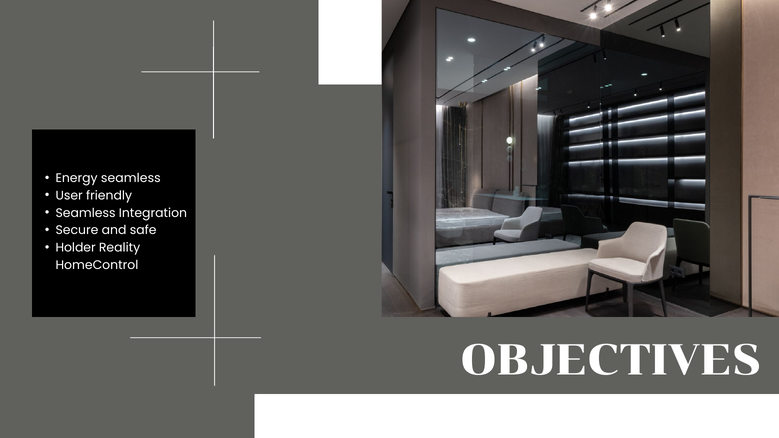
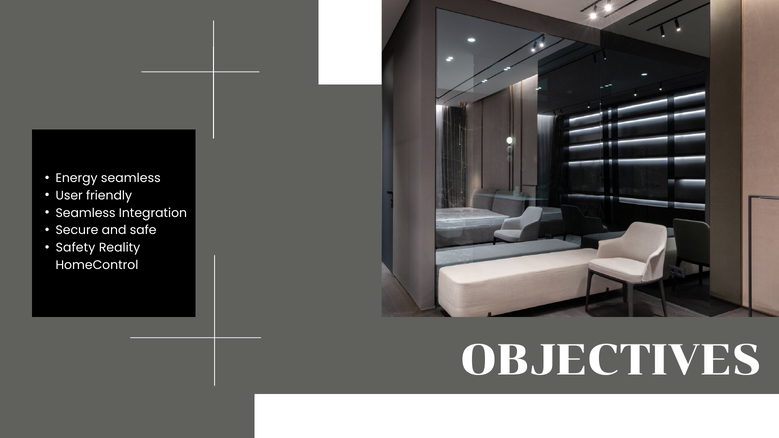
Holder: Holder -> Safety
